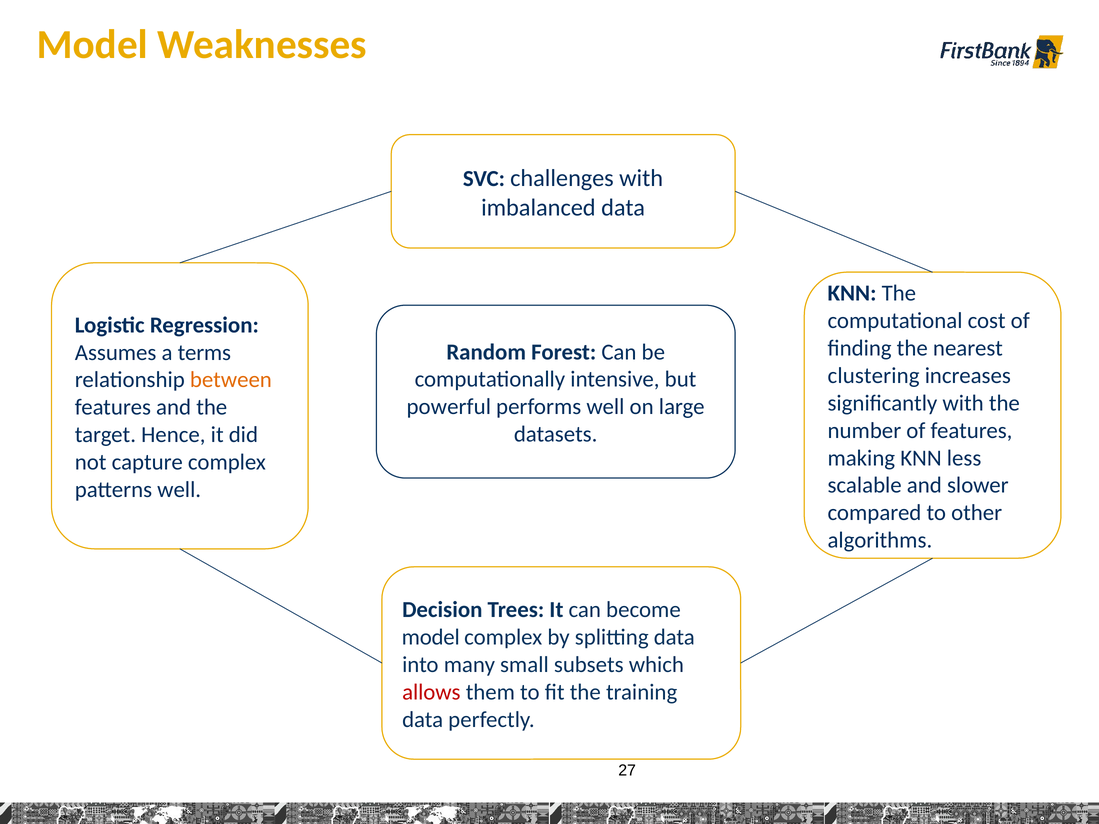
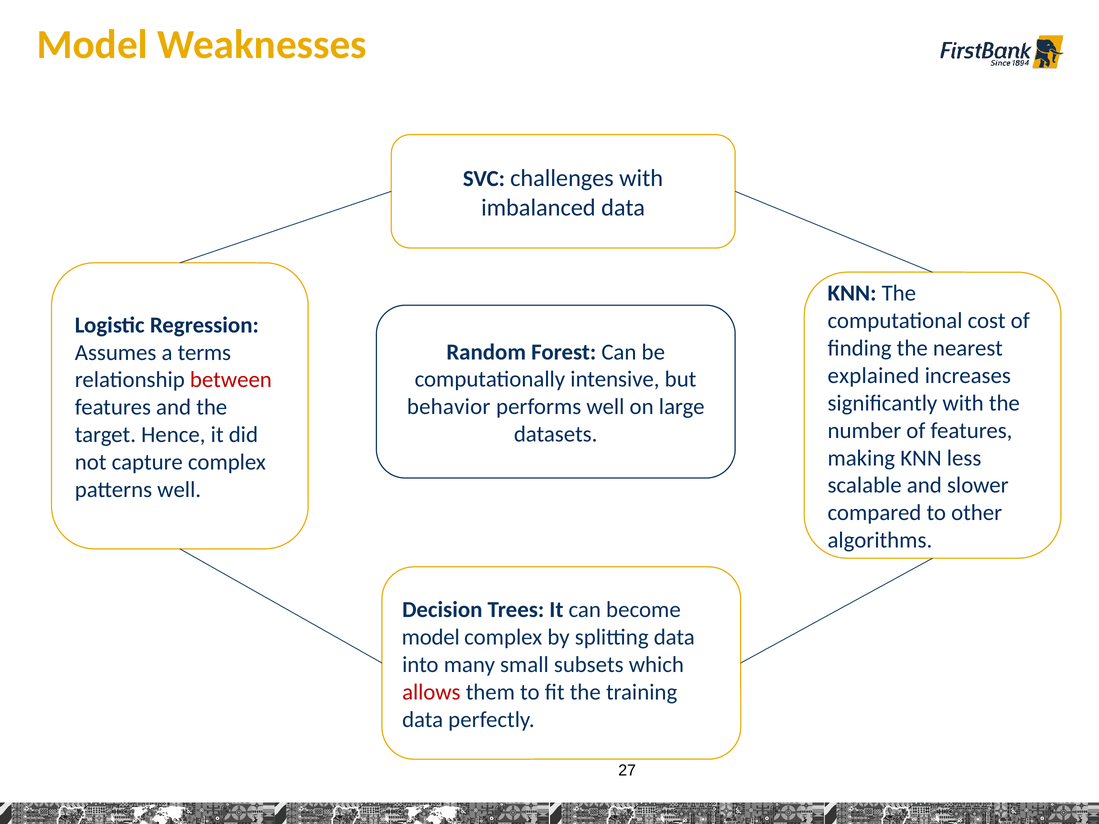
clustering: clustering -> explained
between colour: orange -> red
powerful: powerful -> behavior
